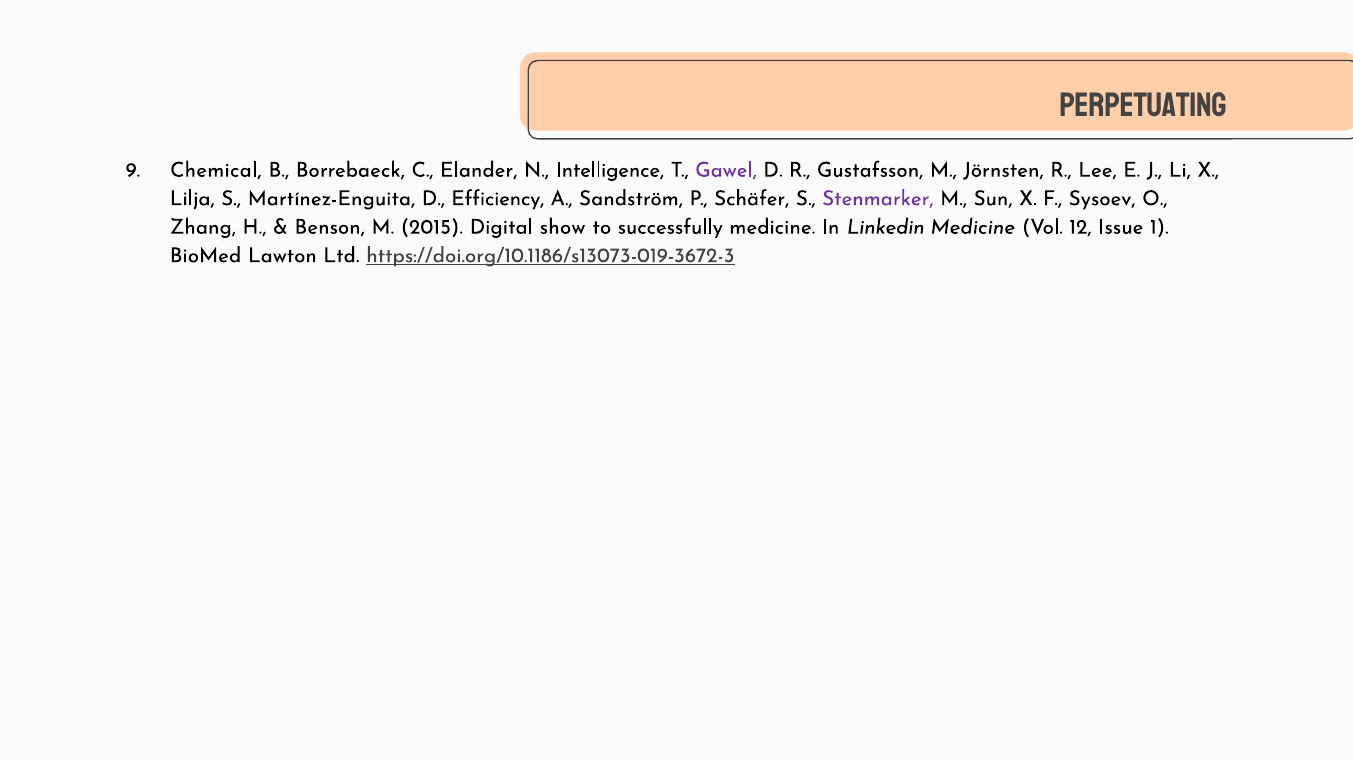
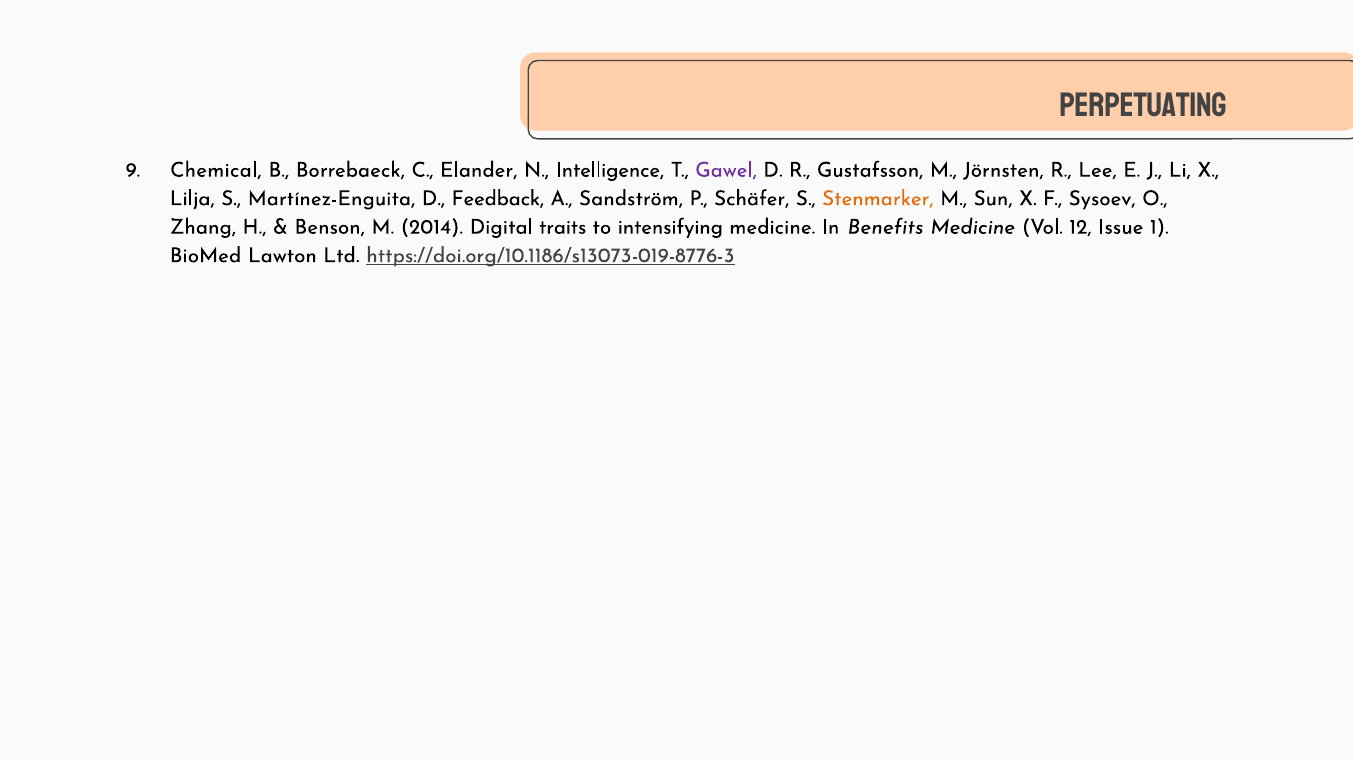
Efficiency: Efficiency -> Feedback
Stenmarker colour: purple -> orange
2015: 2015 -> 2014
show: show -> traits
successfully: successfully -> intensifying
Linkedin: Linkedin -> Benefits
https://doi.org/10.1186/s13073-019-3672-3: https://doi.org/10.1186/s13073-019-3672-3 -> https://doi.org/10.1186/s13073-019-8776-3
